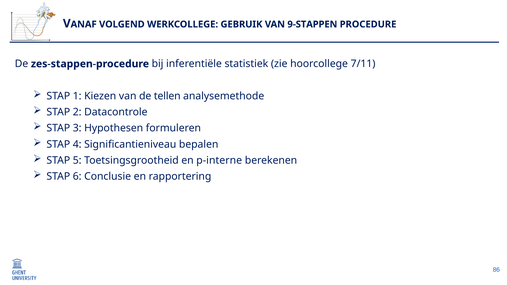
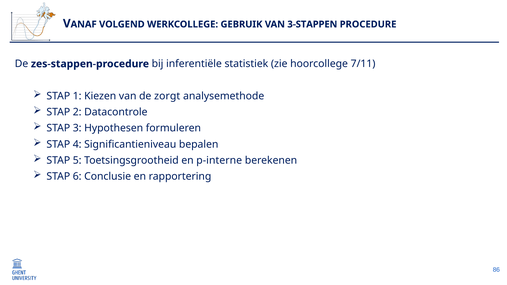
9-STAPPEN: 9-STAPPEN -> 3-STAPPEN
tellen: tellen -> zorgt
